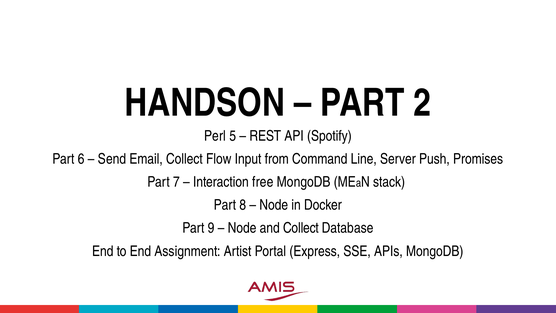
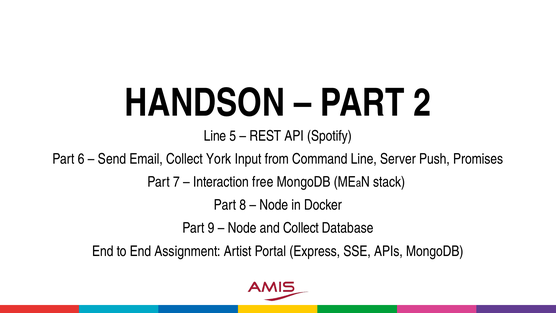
Perl at (215, 136): Perl -> Line
Flow: Flow -> York
